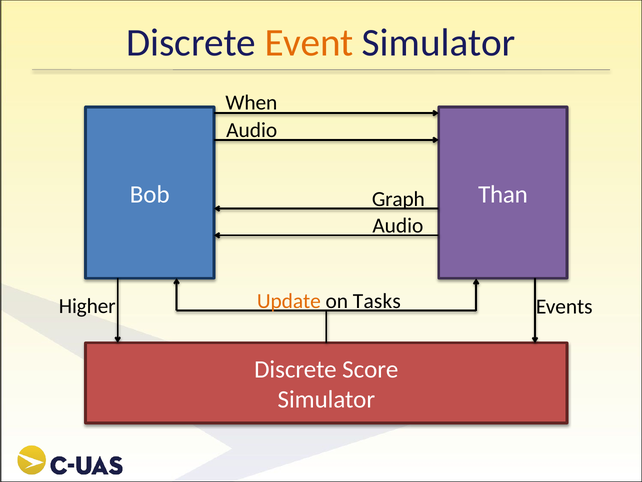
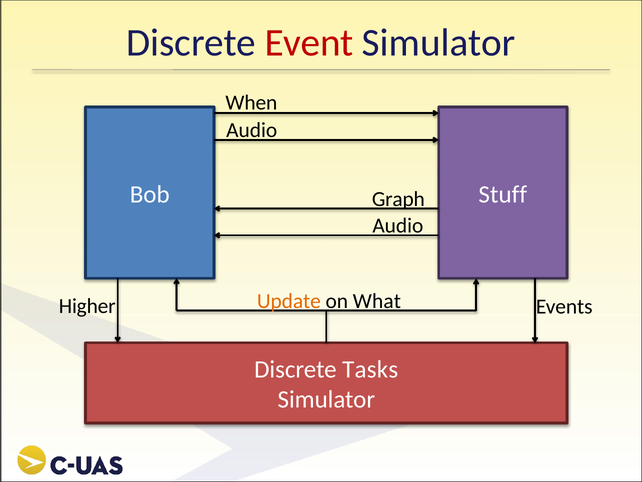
Event colour: orange -> red
Than: Than -> Stuff
Tasks: Tasks -> What
Score: Score -> Tasks
